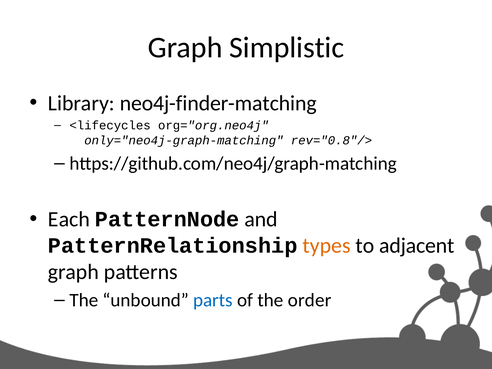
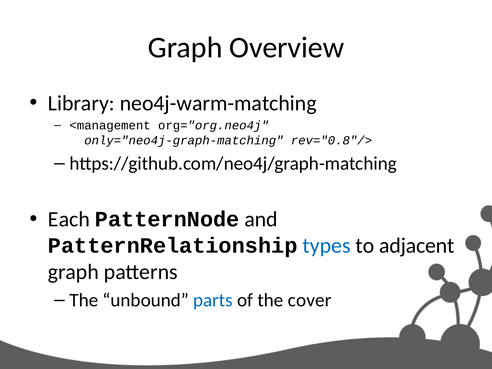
Simplistic: Simplistic -> Overview
neo4j-finder-matching: neo4j-finder-matching -> neo4j-warm-matching
<lifecycles: <lifecycles -> <management
types colour: orange -> blue
order: order -> cover
